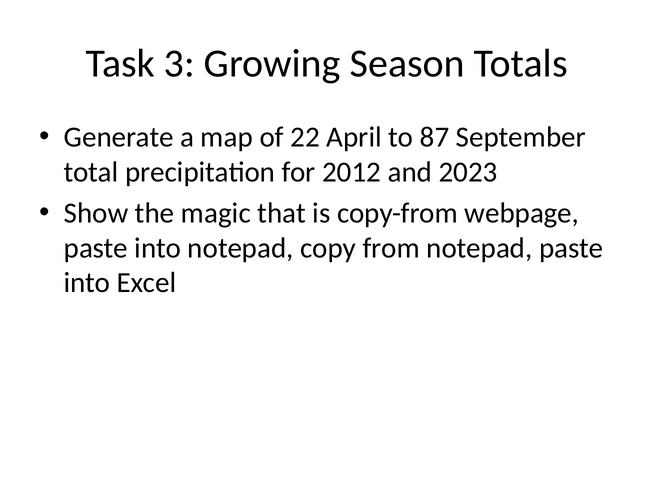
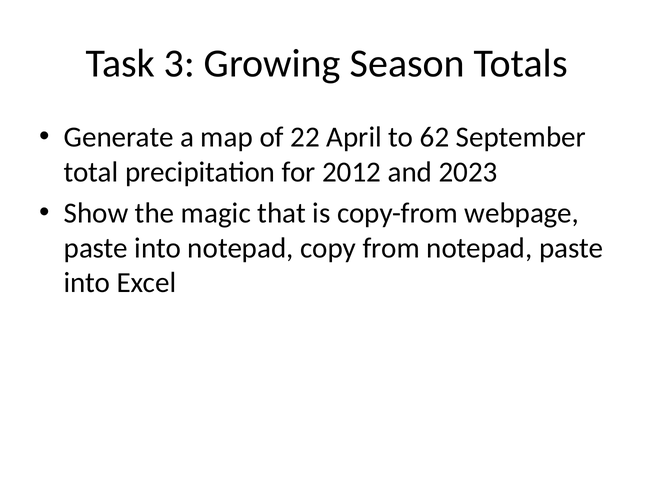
87: 87 -> 62
